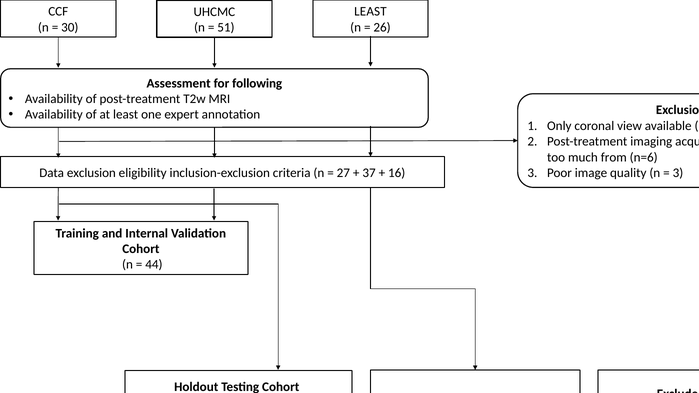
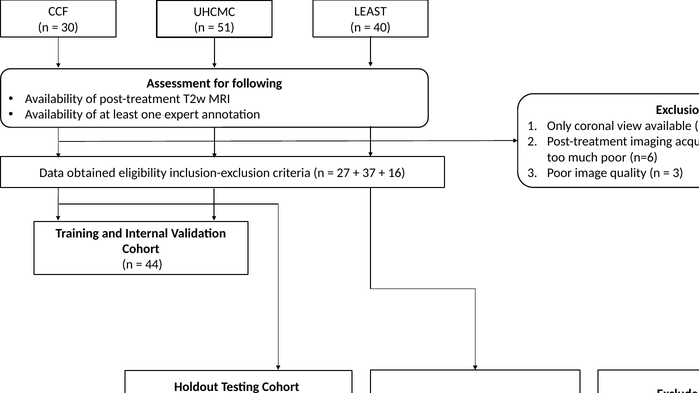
26: 26 -> 40
much from: from -> poor
Data exclusion: exclusion -> obtained
